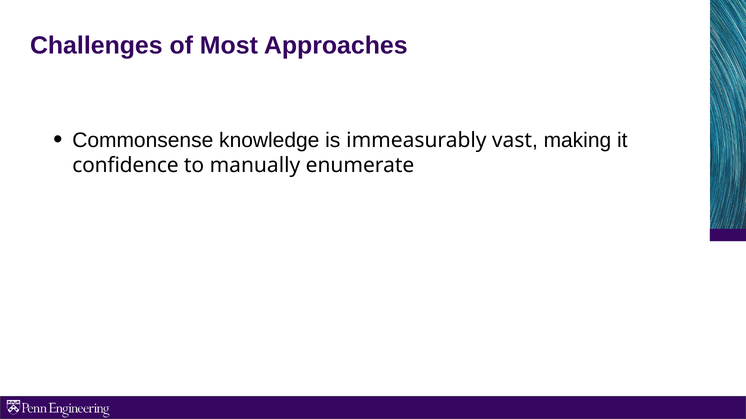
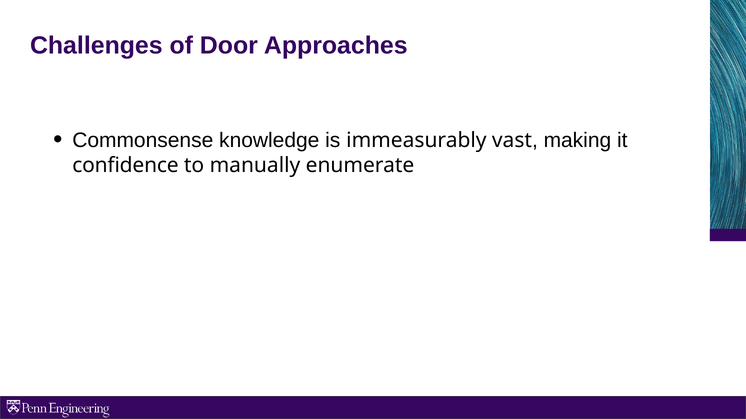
Most: Most -> Door
